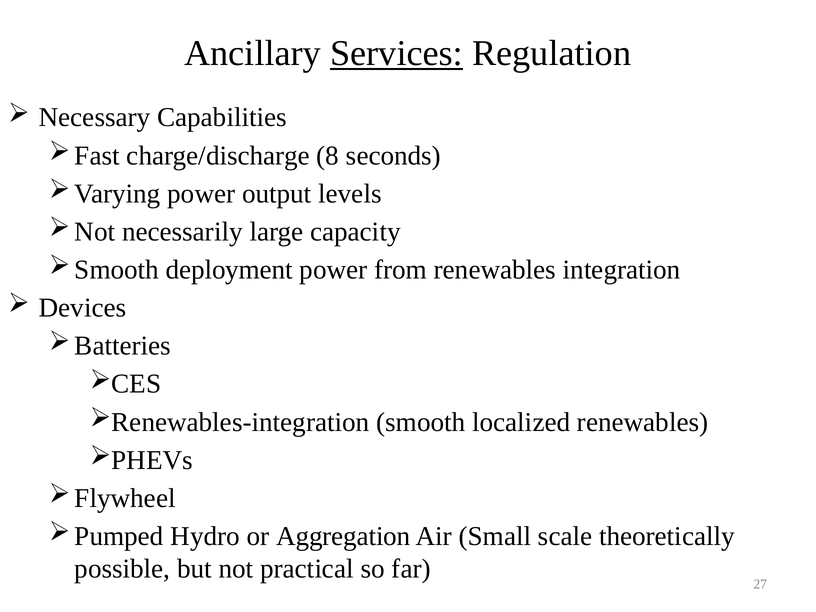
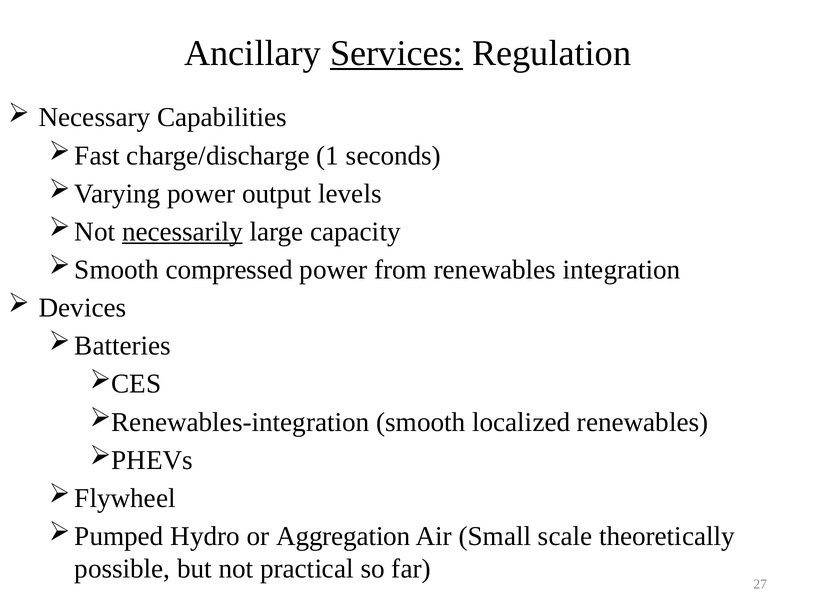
8: 8 -> 1
necessarily underline: none -> present
deployment: deployment -> compressed
